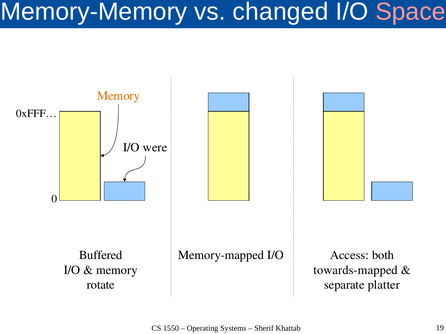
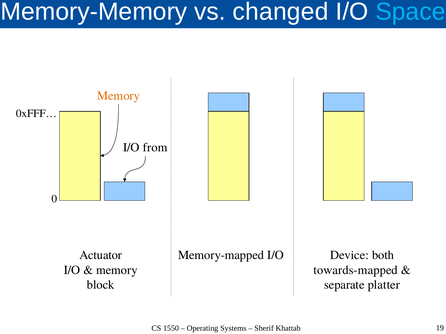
Space colour: pink -> light blue
were: were -> from
Buffered: Buffered -> Actuator
Access: Access -> Device
rotate: rotate -> block
